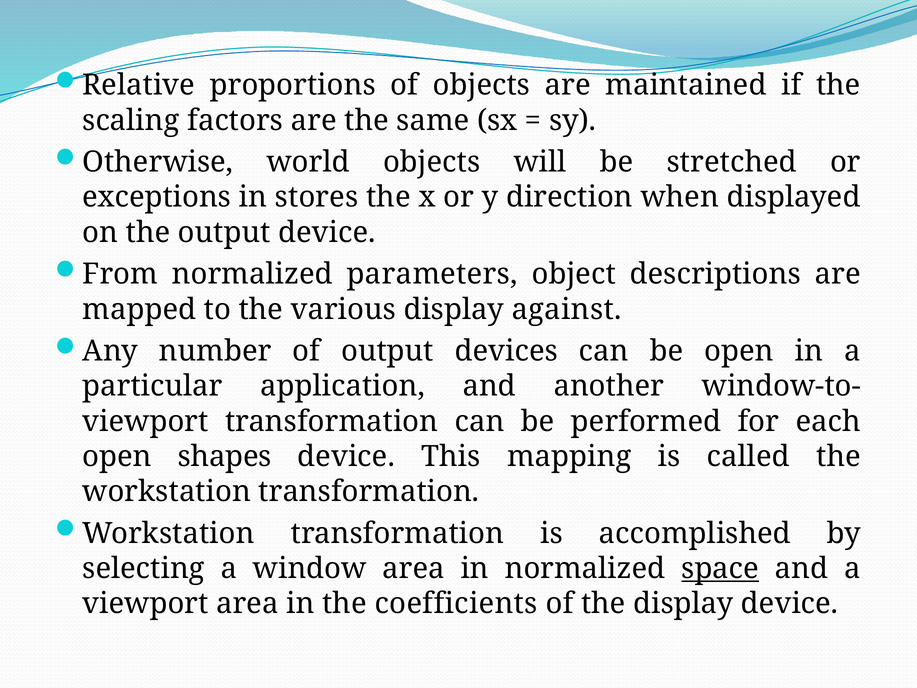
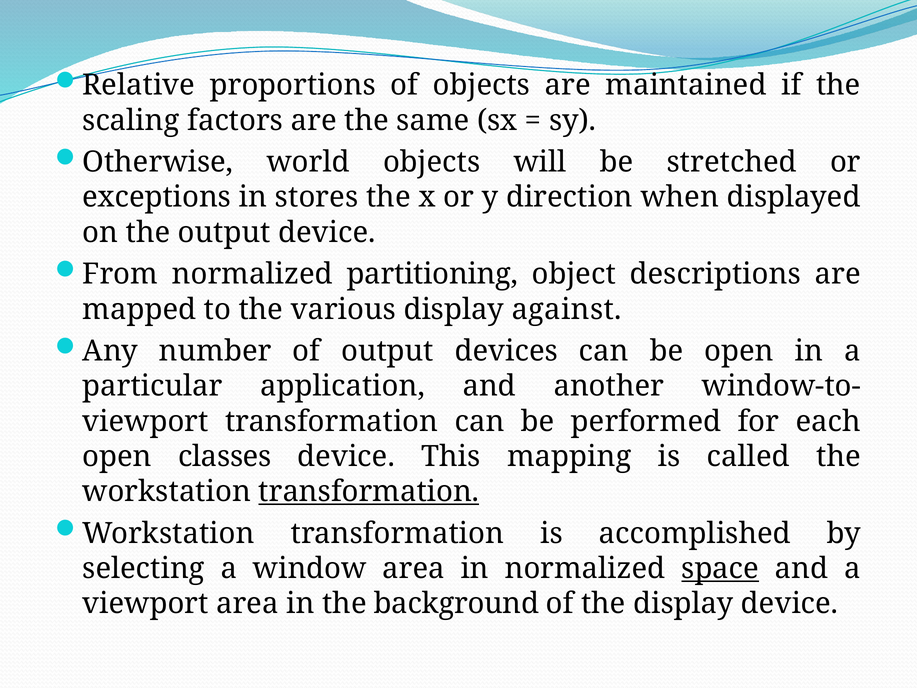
parameters: parameters -> partitioning
shapes: shapes -> classes
transformation at (369, 491) underline: none -> present
coefficients: coefficients -> background
